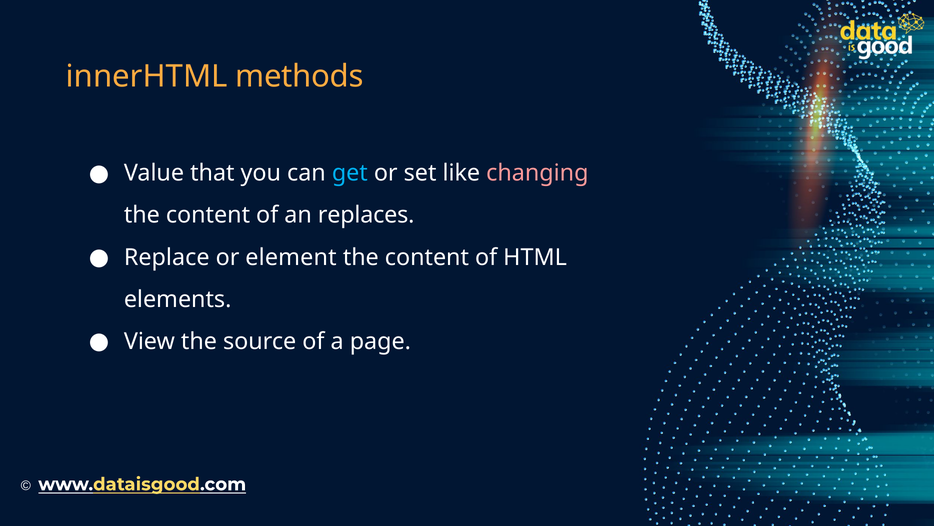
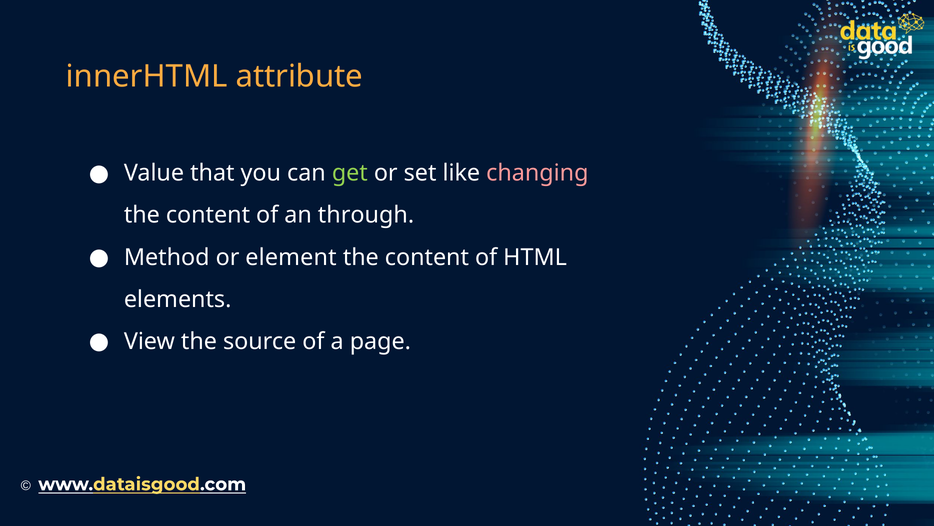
methods: methods -> attribute
get colour: light blue -> light green
replaces: replaces -> through
Replace: Replace -> Method
